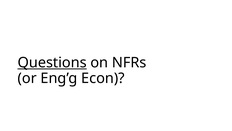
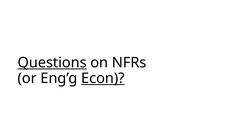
Econ underline: none -> present
